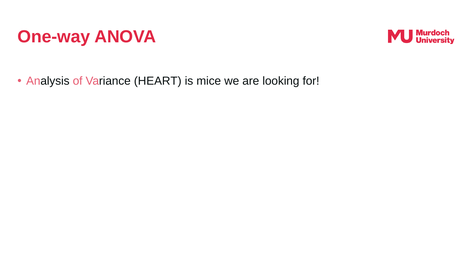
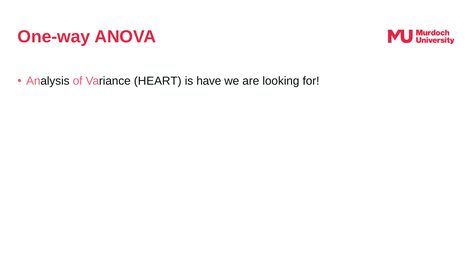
mice: mice -> have
